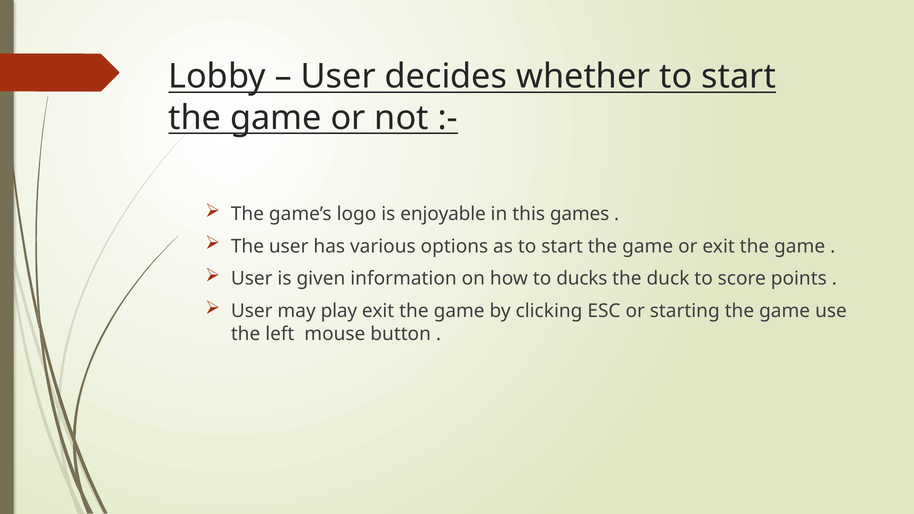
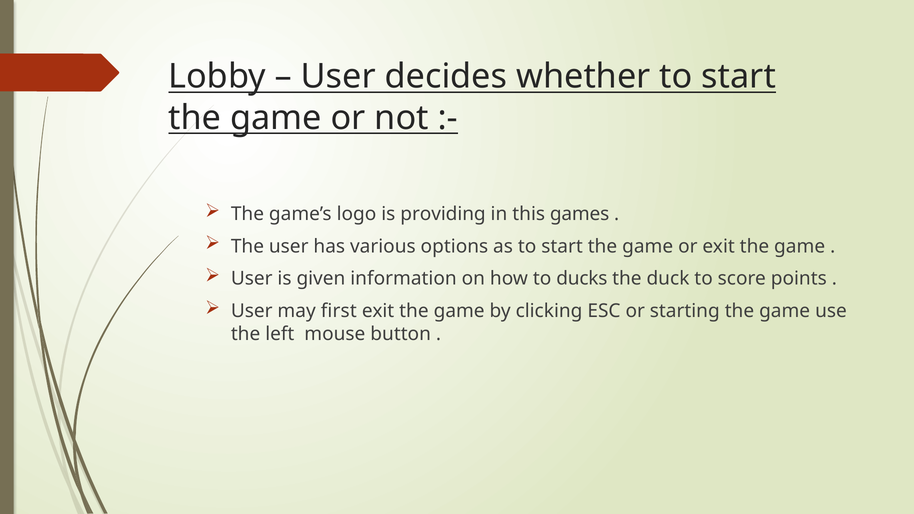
enjoyable: enjoyable -> providing
play: play -> first
